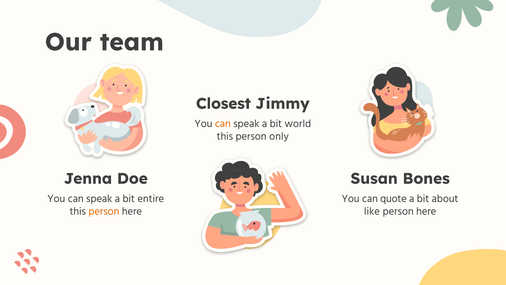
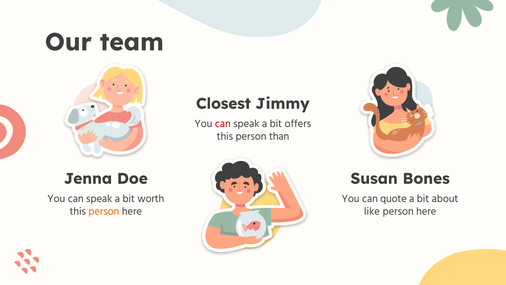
can at (223, 123) colour: orange -> red
world: world -> offers
only: only -> than
entire: entire -> worth
